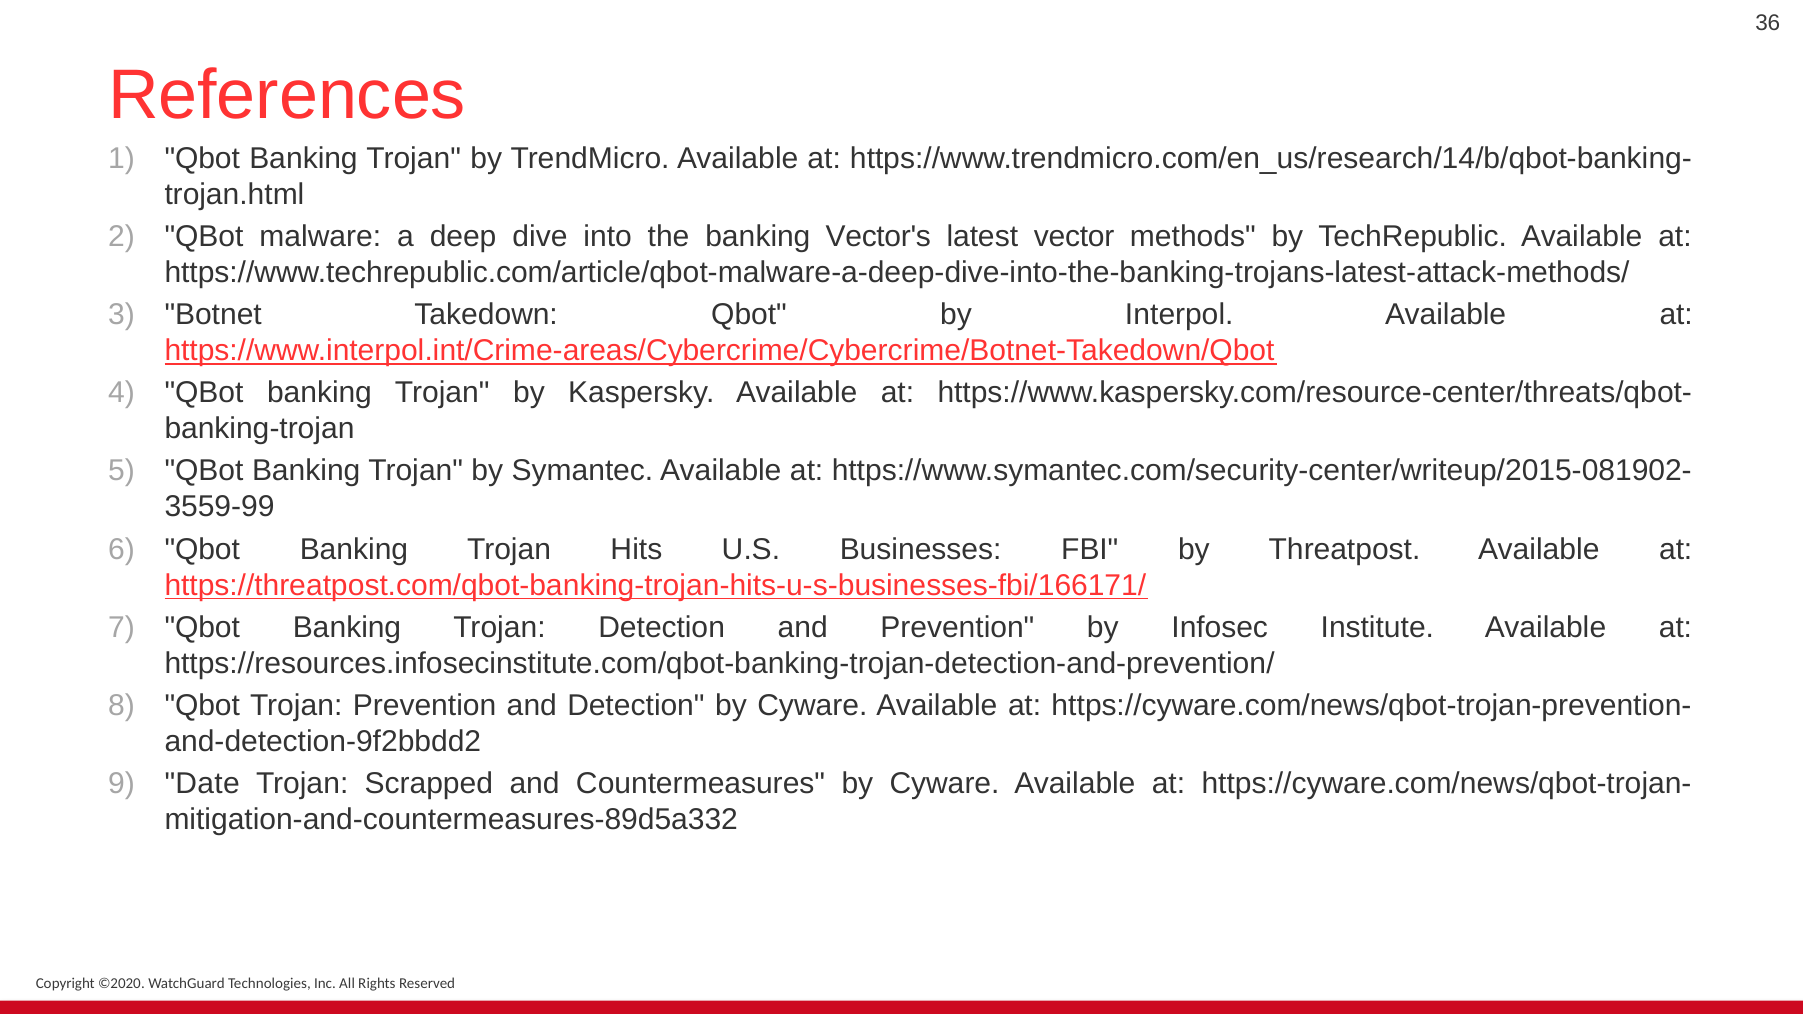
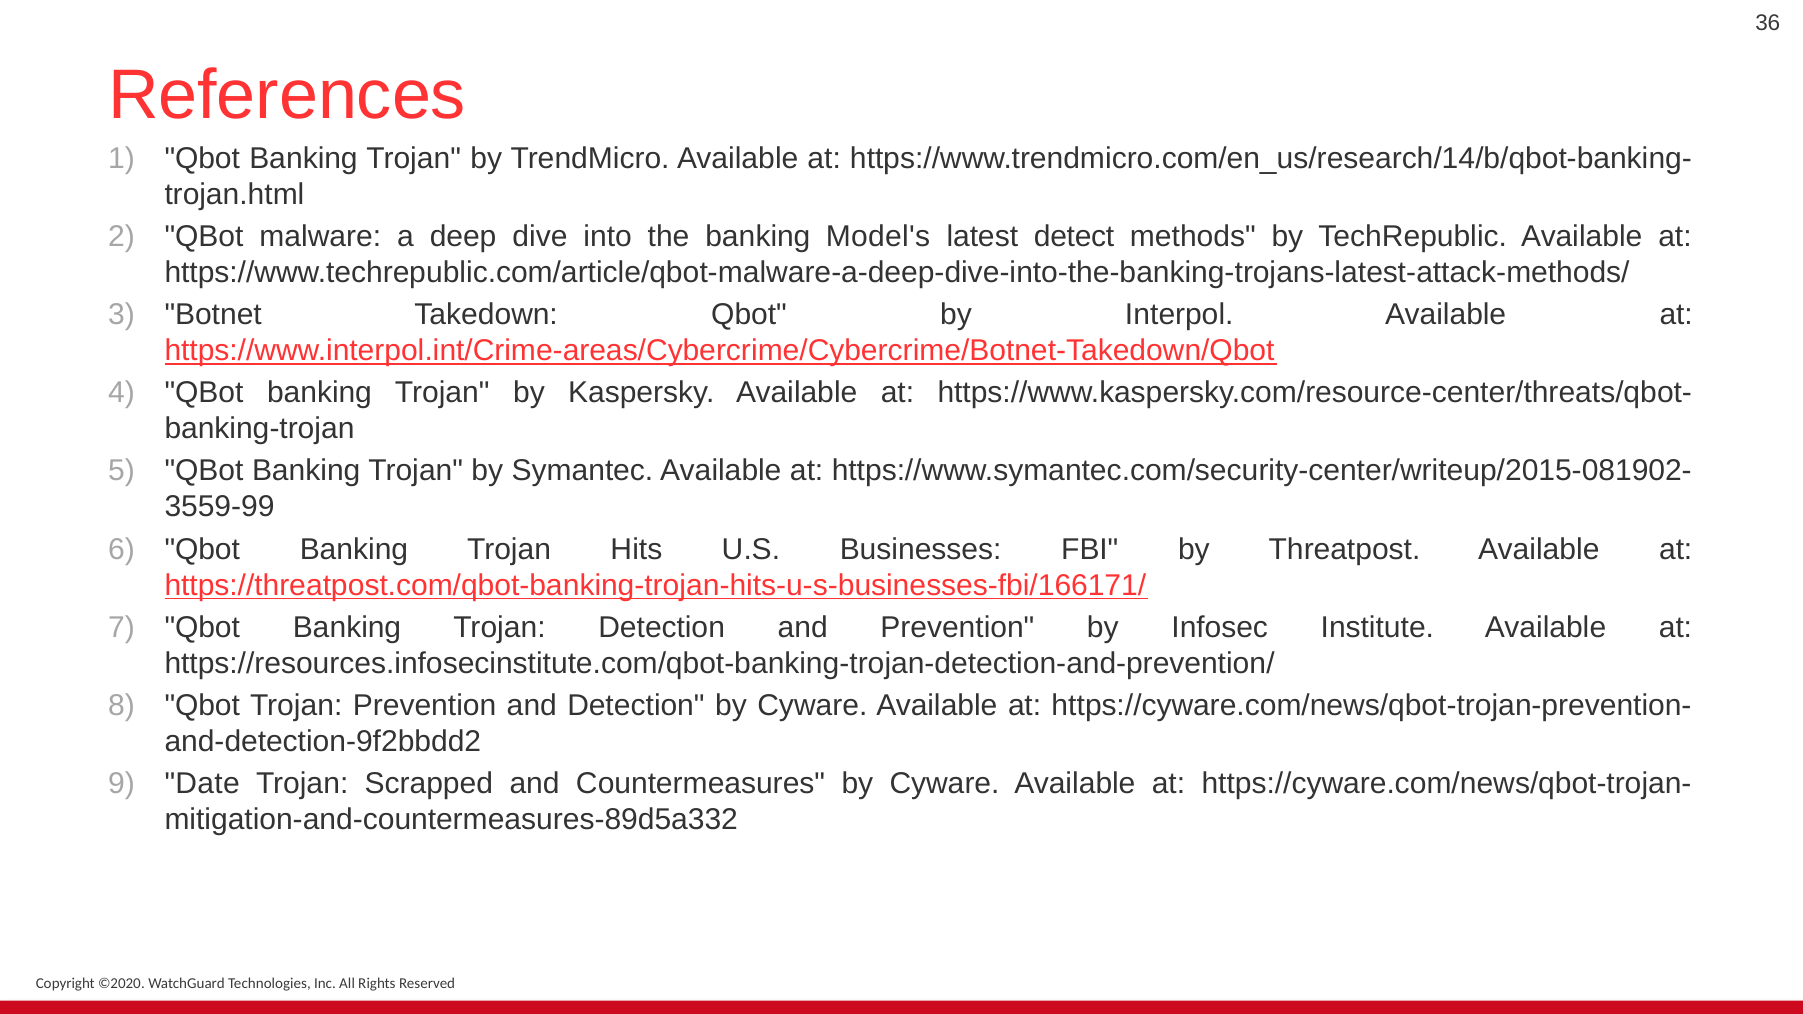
Vector's: Vector's -> Model's
vector: vector -> detect
